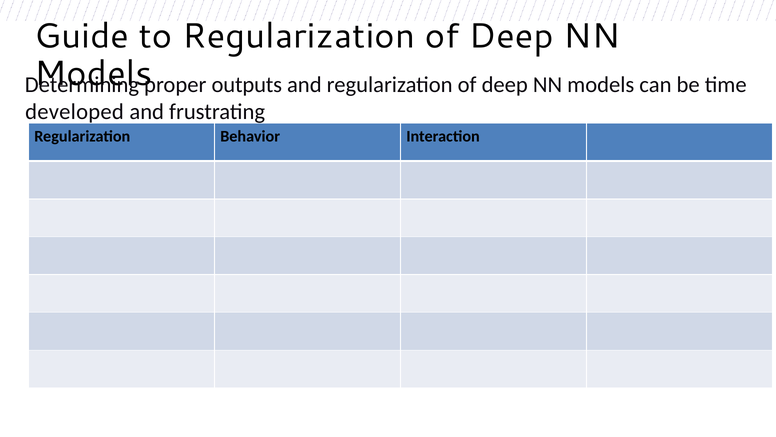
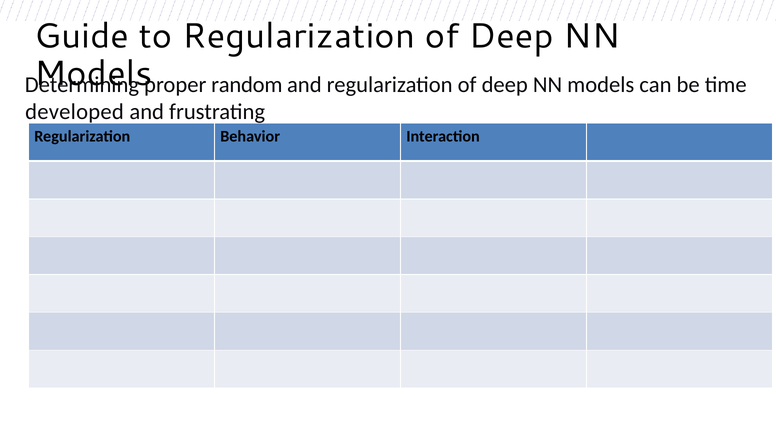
outputs: outputs -> random
